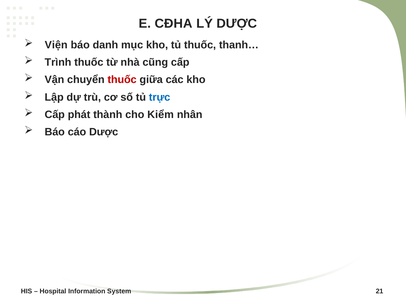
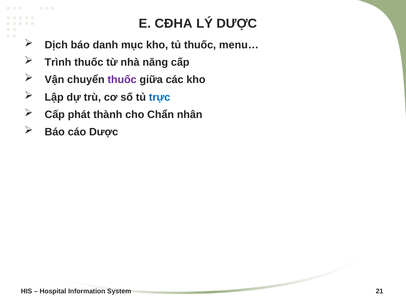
Viện: Viện -> Dịch
thanh…: thanh… -> menu…
cũng: cũng -> năng
thuốc at (122, 80) colour: red -> purple
Kiểm: Kiểm -> Chẩn
